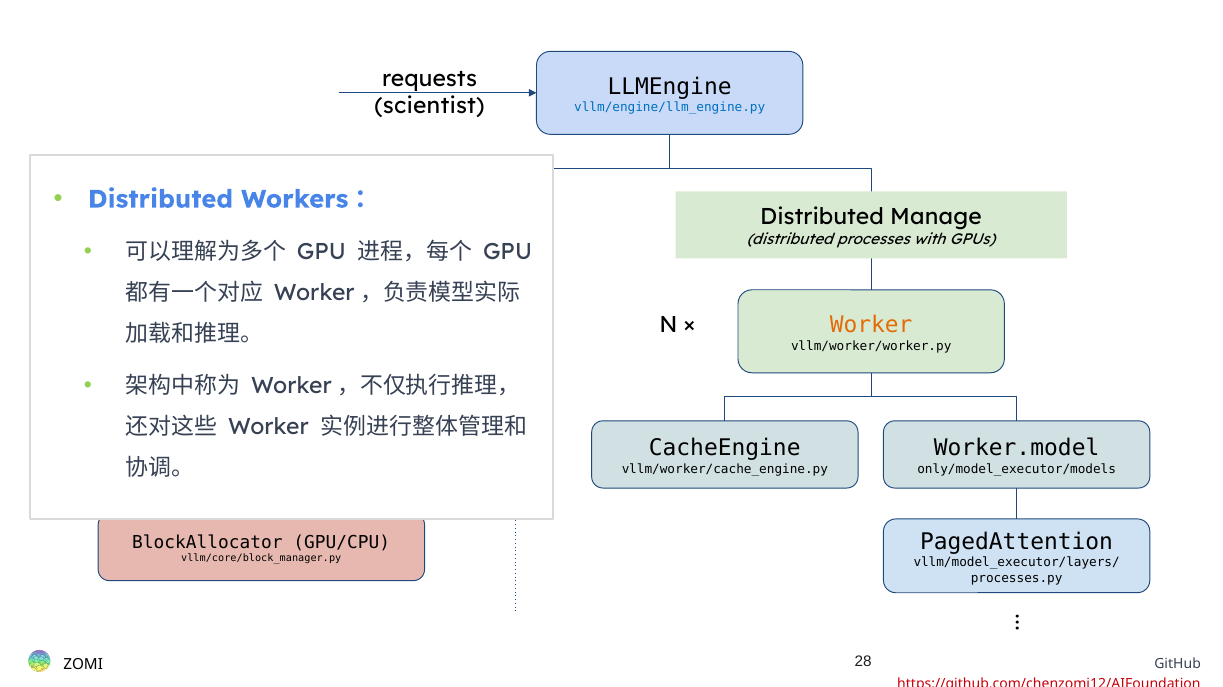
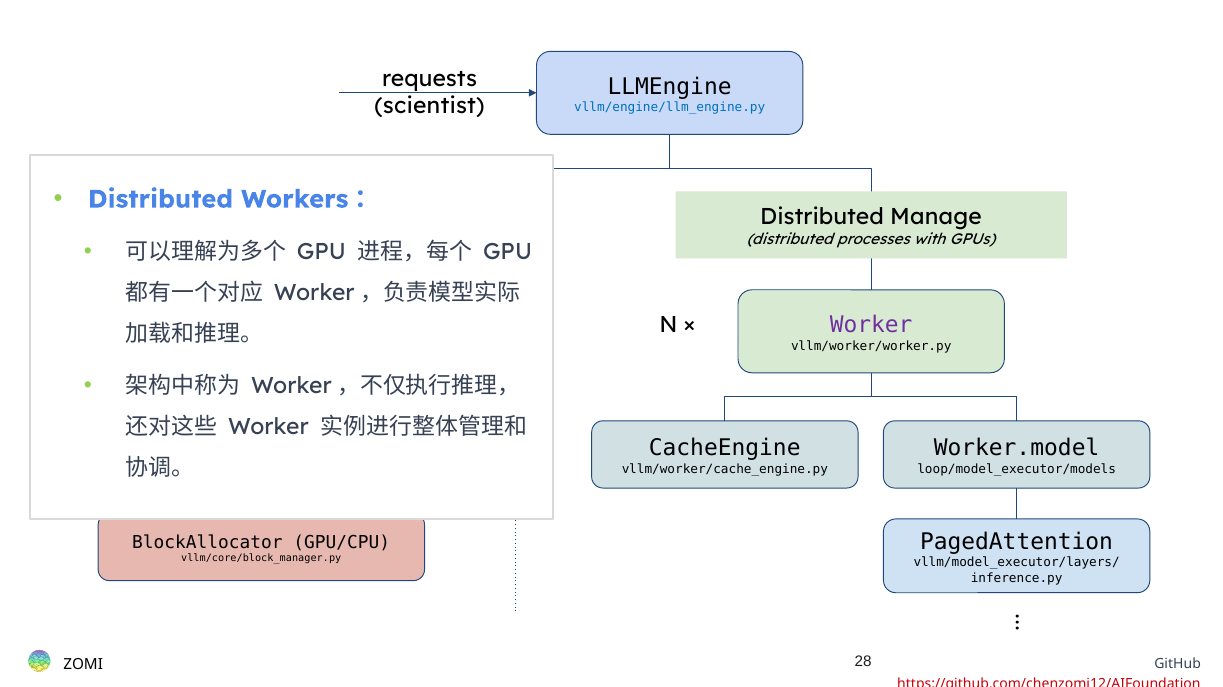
Worker at (871, 326) colour: orange -> purple
only/model_executor/models: only/model_executor/models -> loop/model_executor/models
processes.py: processes.py -> inference.py
